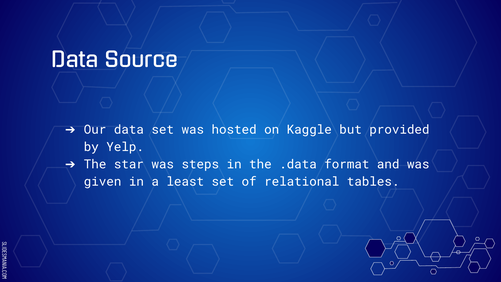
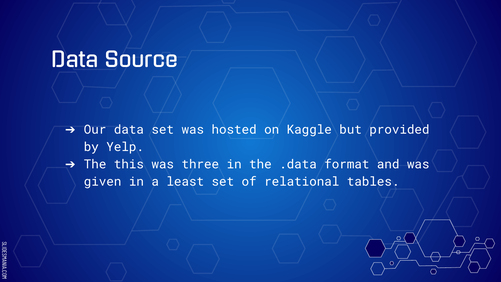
star: star -> this
steps: steps -> three
